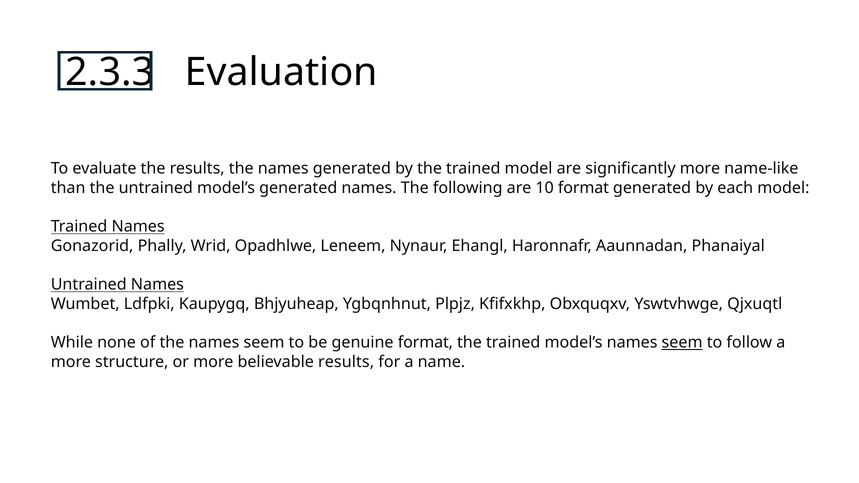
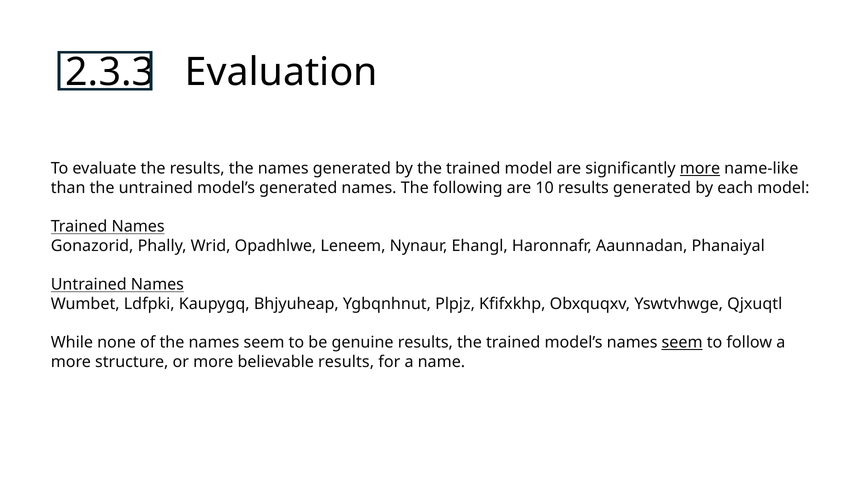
more at (700, 169) underline: none -> present
10 format: format -> results
genuine format: format -> results
